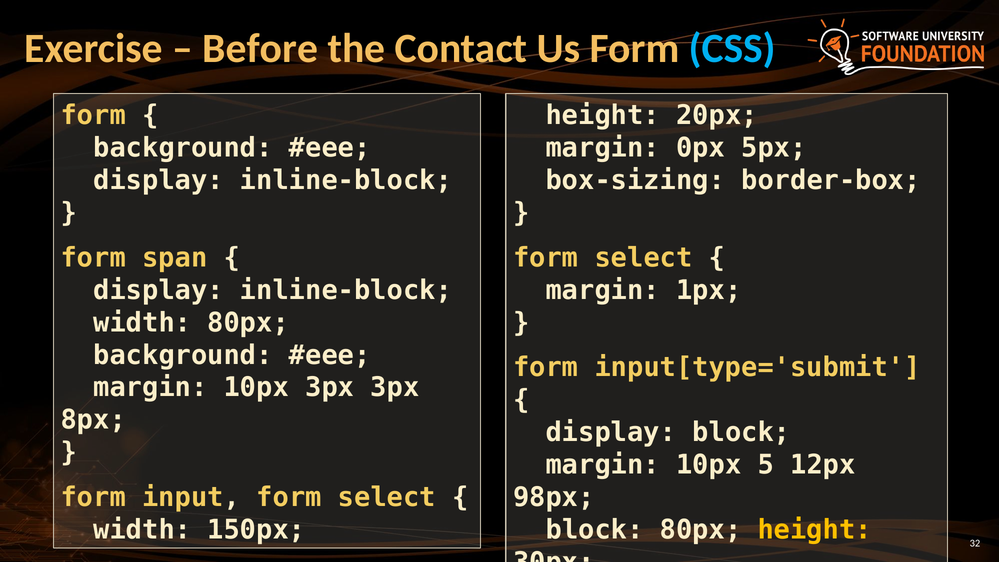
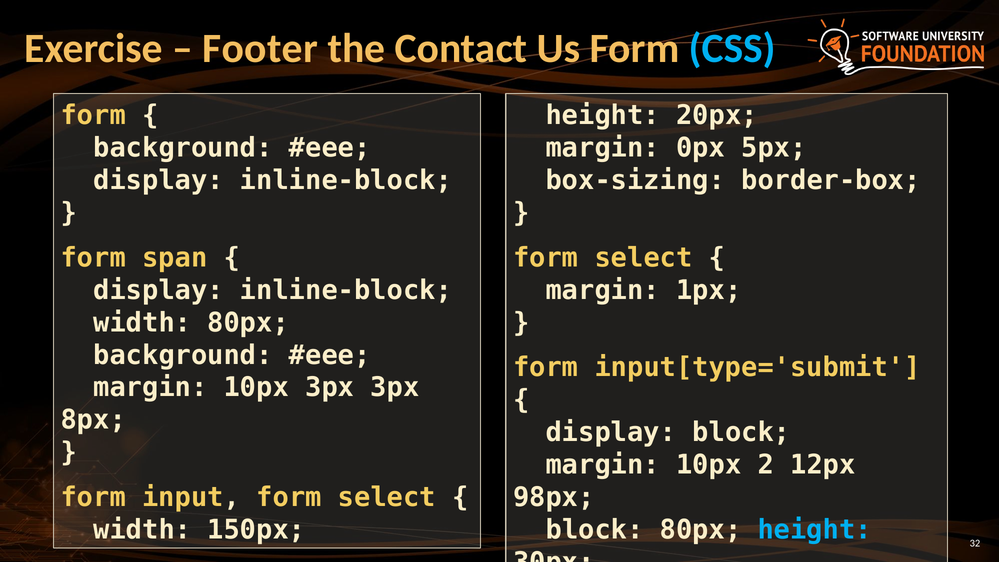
Before: Before -> Footer
5: 5 -> 2
height at (815, 530) colour: yellow -> light blue
